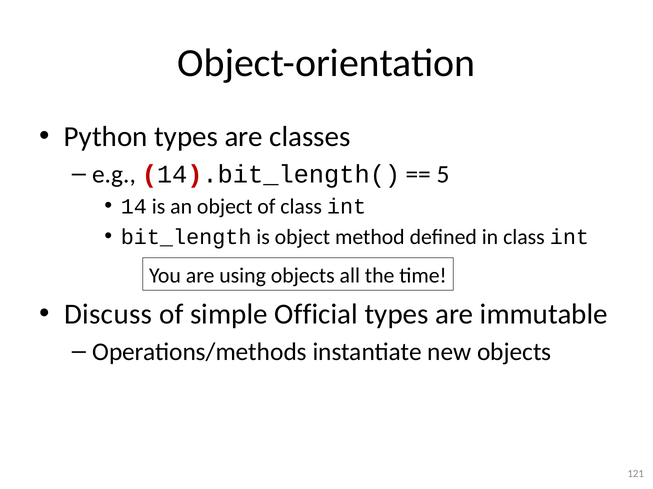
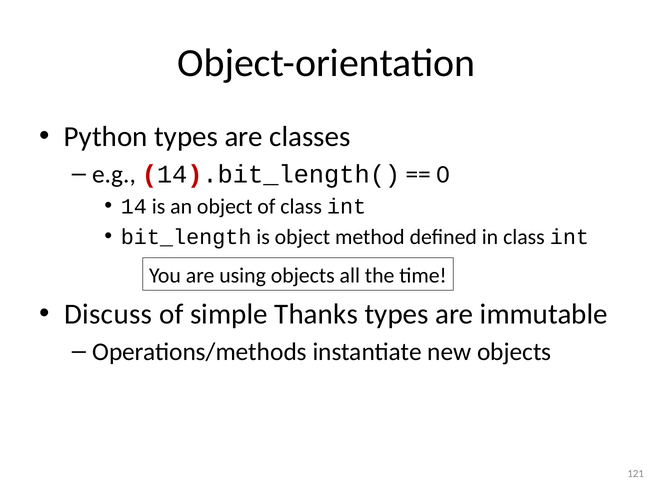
5: 5 -> 0
Official: Official -> Thanks
